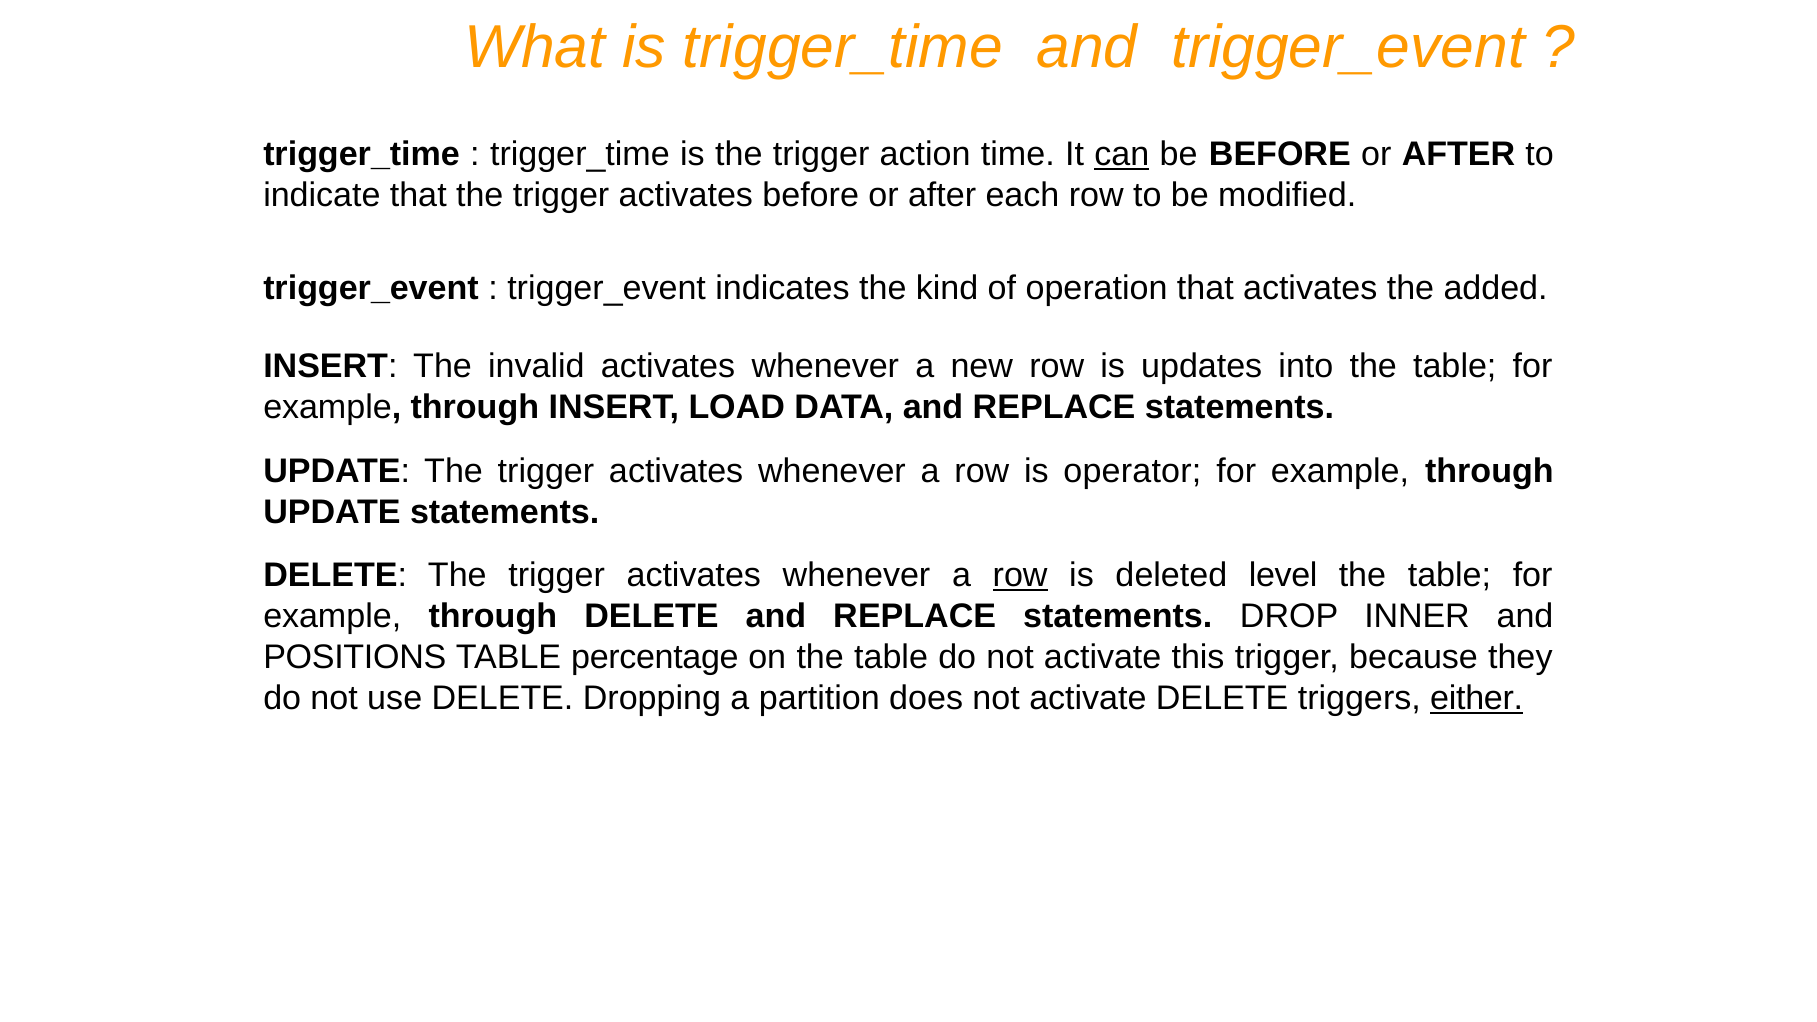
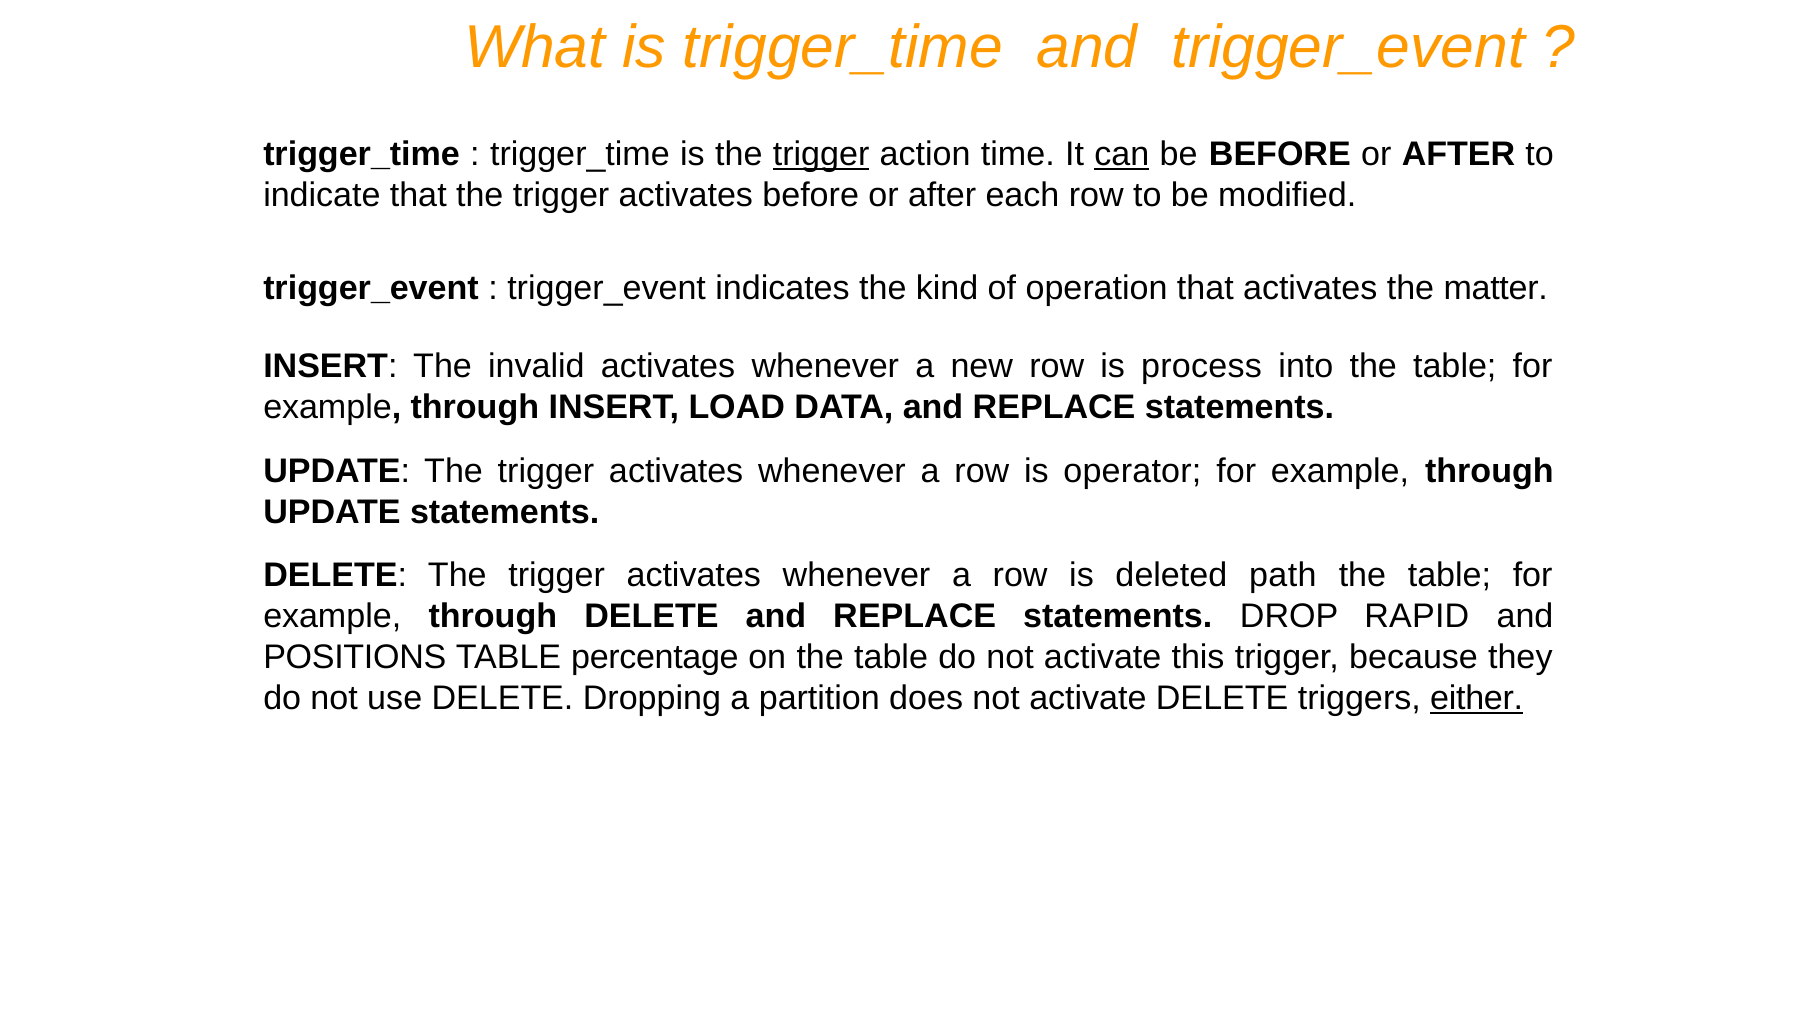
trigger at (821, 154) underline: none -> present
added: added -> matter
updates: updates -> process
row at (1020, 575) underline: present -> none
level: level -> path
INNER: INNER -> RAPID
